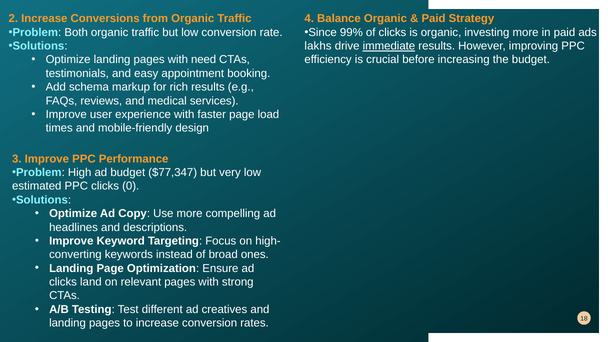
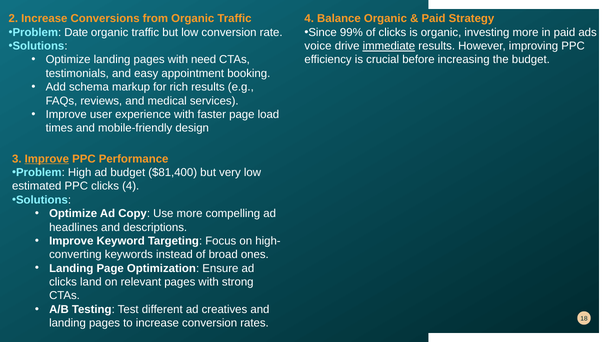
Both: Both -> Date
lakhs: lakhs -> voice
Improve at (47, 159) underline: none -> present
$77,347: $77,347 -> $81,400
clicks 0: 0 -> 4
